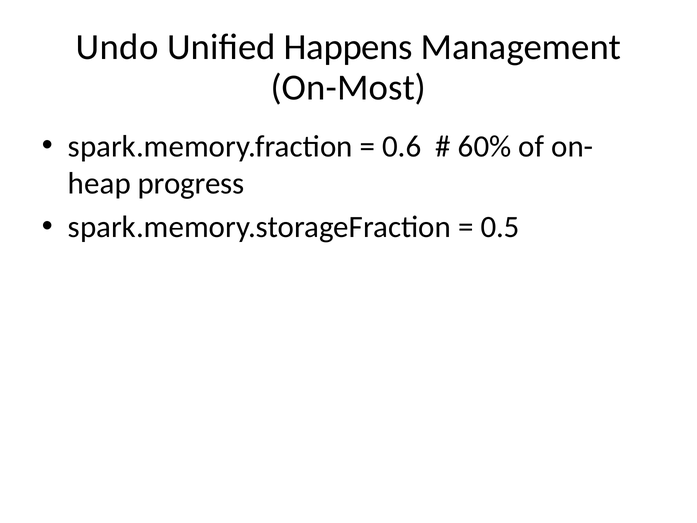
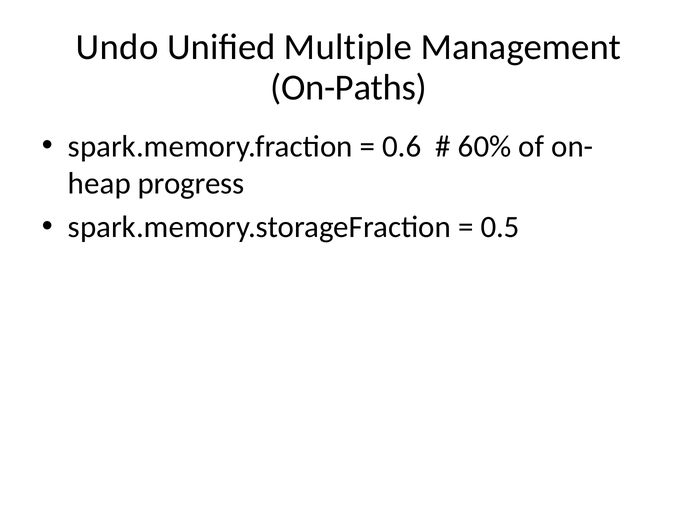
Happens: Happens -> Multiple
On-Most: On-Most -> On-Paths
